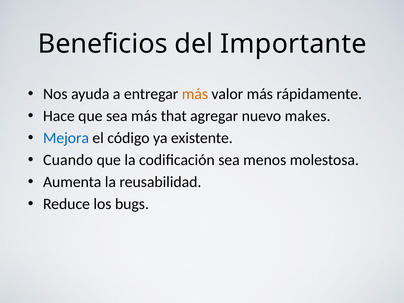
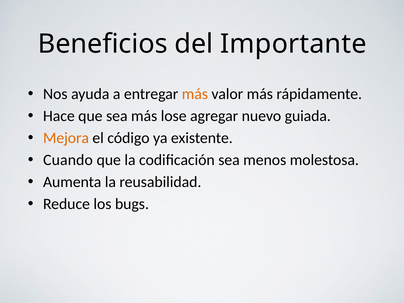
that: that -> lose
makes: makes -> guiada
Mejora colour: blue -> orange
